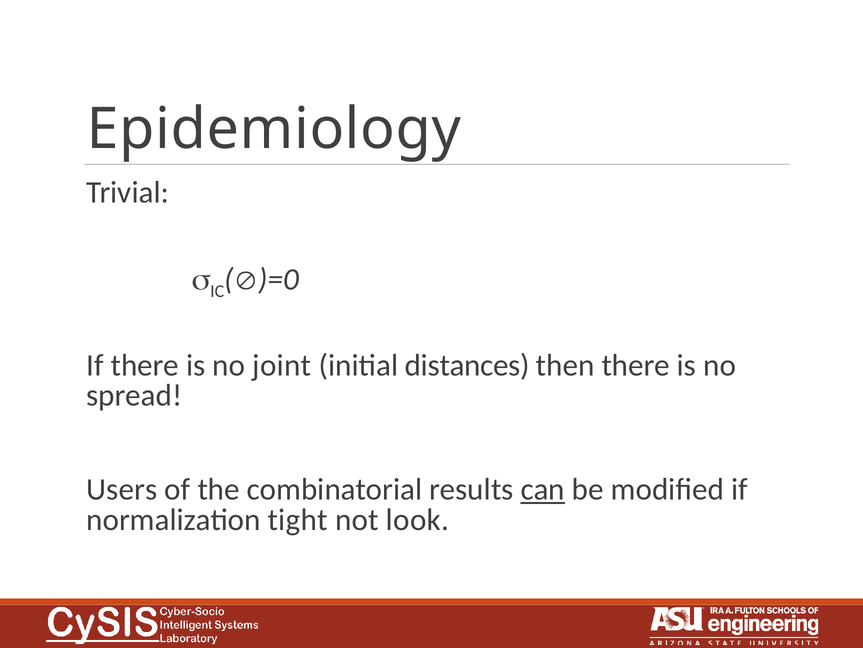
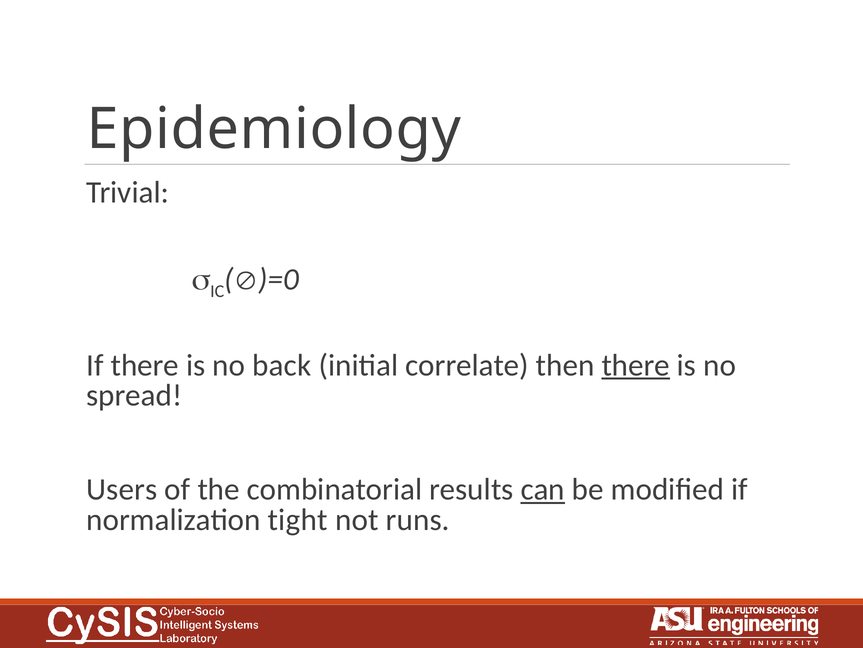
joint: joint -> back
distances: distances -> correlate
there at (636, 365) underline: none -> present
look: look -> runs
